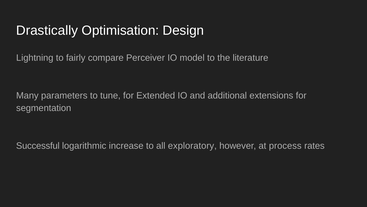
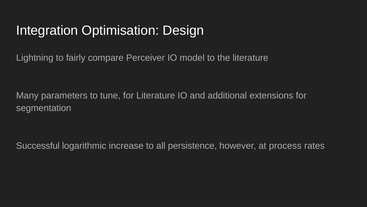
Drastically: Drastically -> Integration
for Extended: Extended -> Literature
exploratory: exploratory -> persistence
